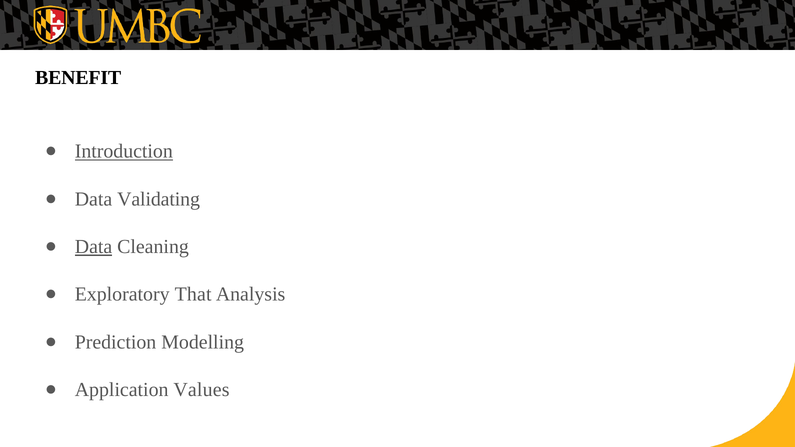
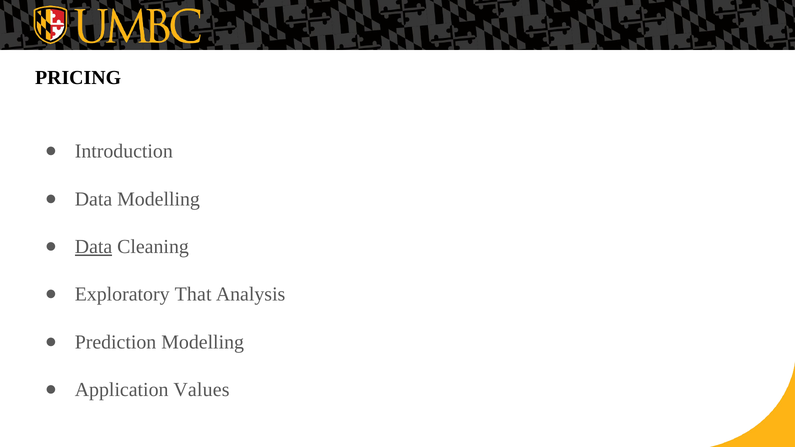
BENEFIT: BENEFIT -> PRICING
Introduction underline: present -> none
Data Validating: Validating -> Modelling
